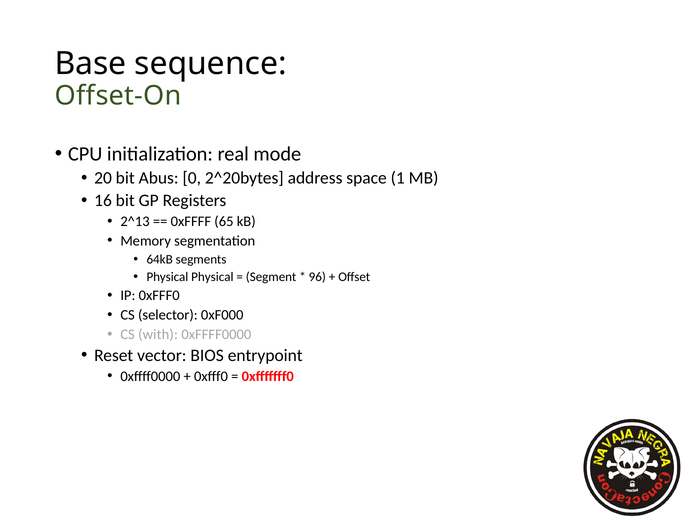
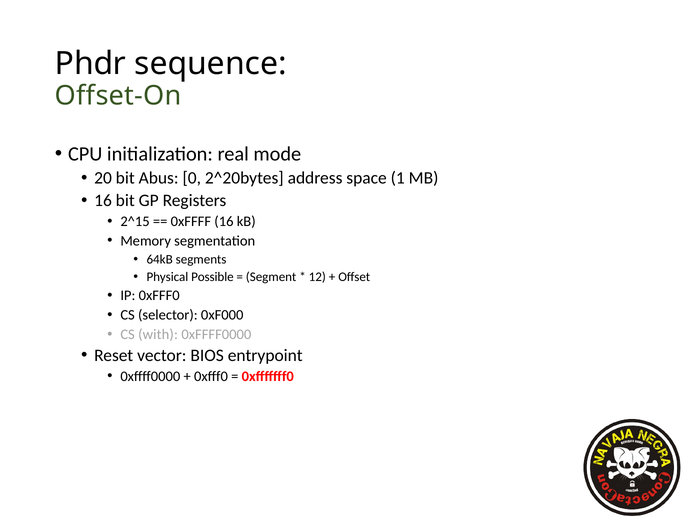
Base: Base -> Phdr
2^13: 2^13 -> 2^15
0xFFFF 65: 65 -> 16
Physical Physical: Physical -> Possible
96: 96 -> 12
